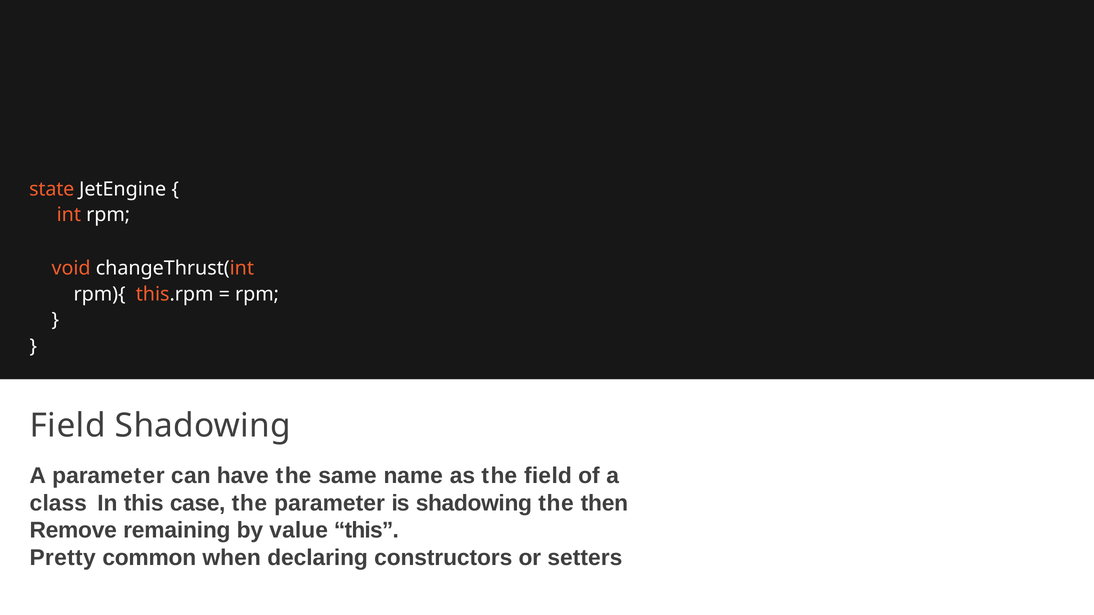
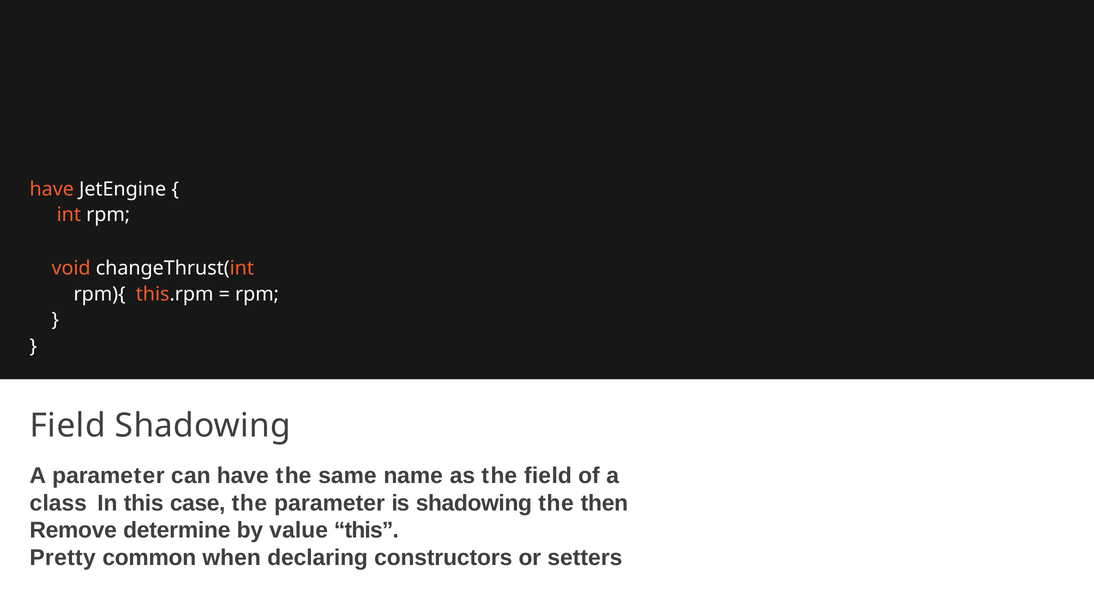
state at (52, 189): state -> have
remaining: remaining -> determine
